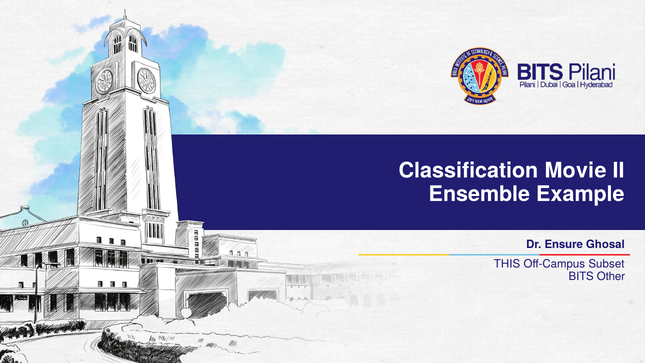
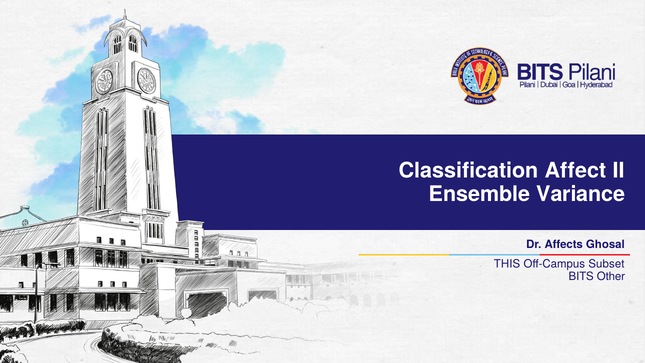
Movie: Movie -> Affect
Example: Example -> Variance
Ensure: Ensure -> Affects
